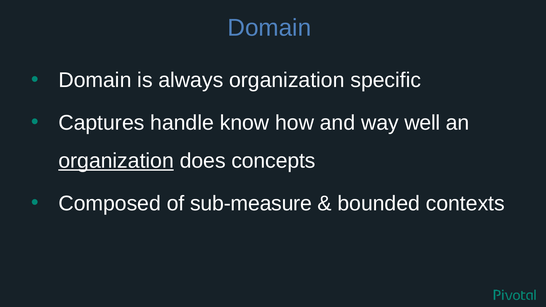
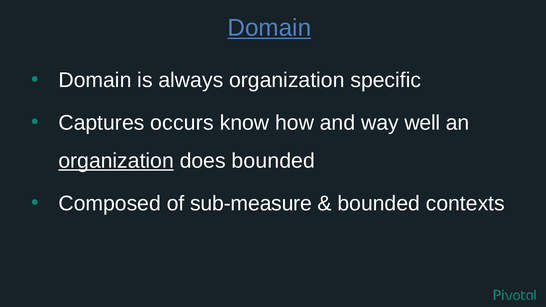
Domain at (269, 28) underline: none -> present
handle: handle -> occurs
does concepts: concepts -> bounded
